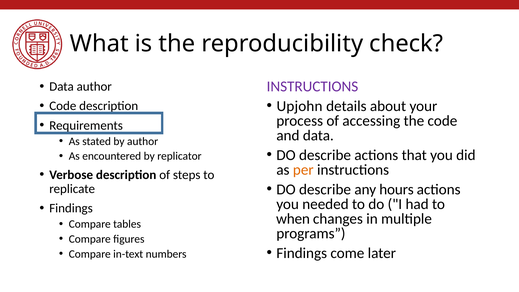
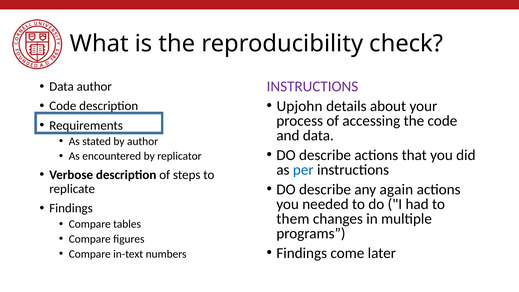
per colour: orange -> blue
hours: hours -> again
when: when -> them
